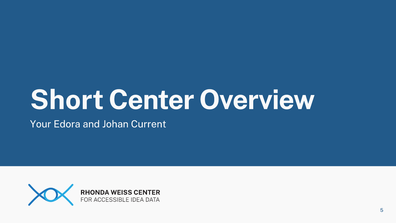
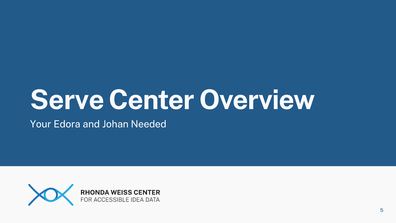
Short: Short -> Serve
Current: Current -> Needed
